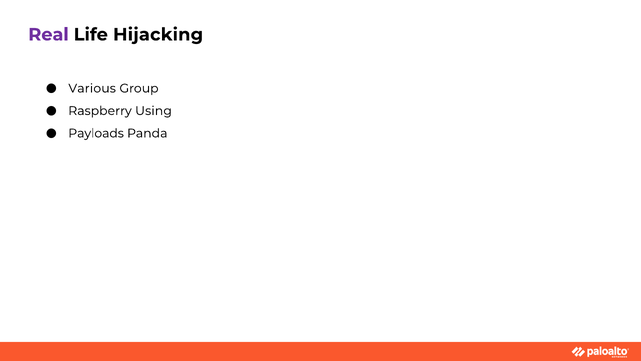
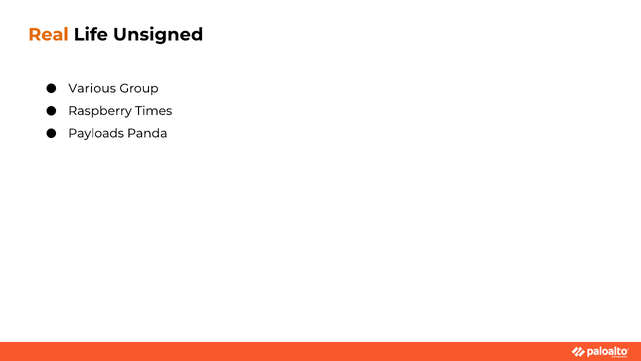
Real colour: purple -> orange
Hijacking: Hijacking -> Unsigned
Using: Using -> Times
